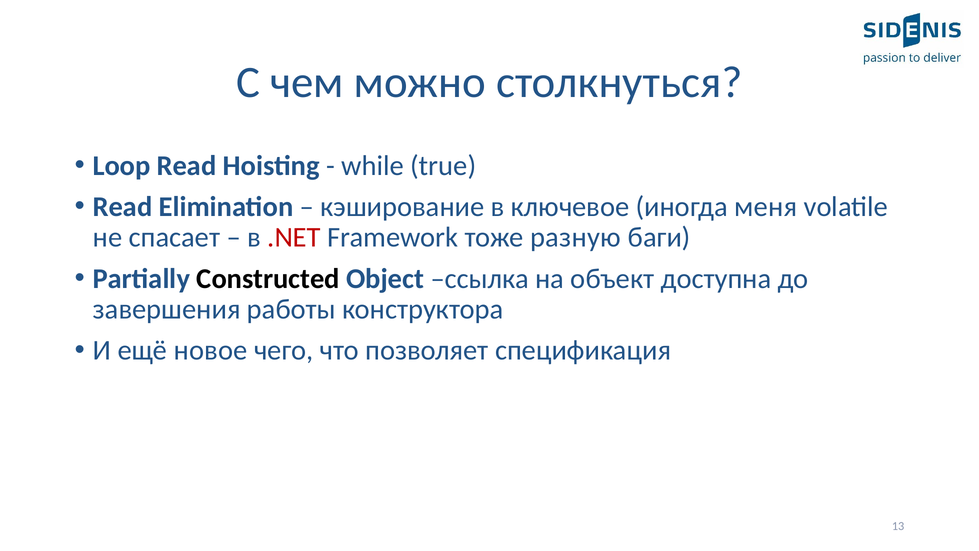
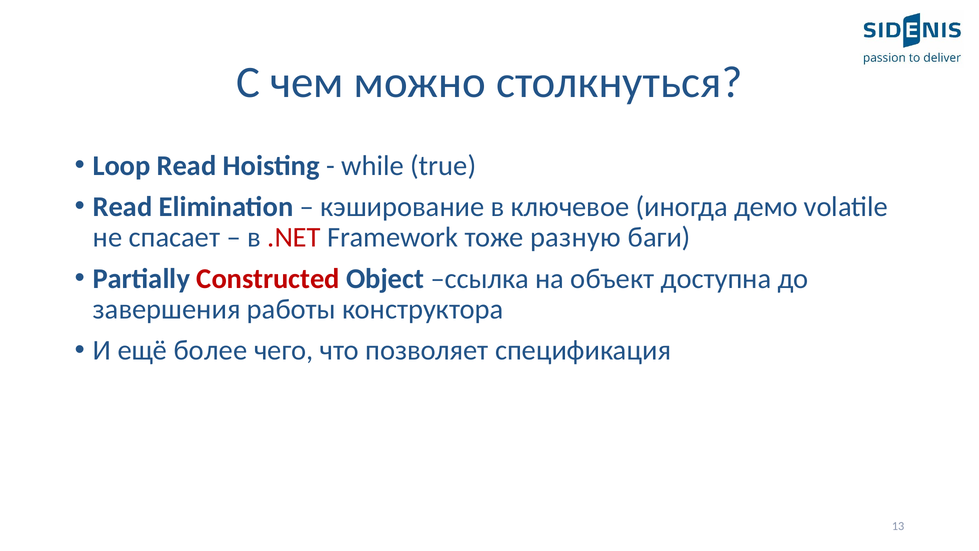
меня: меня -> демо
Constructed colour: black -> red
новое: новое -> более
